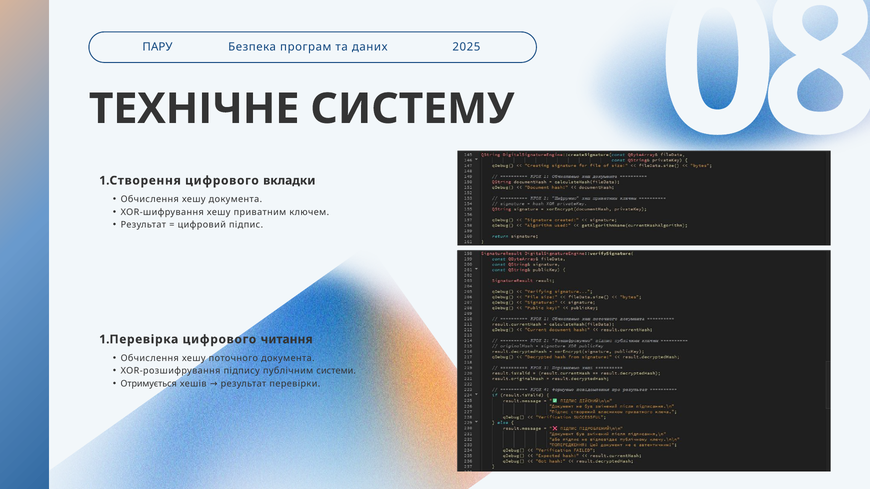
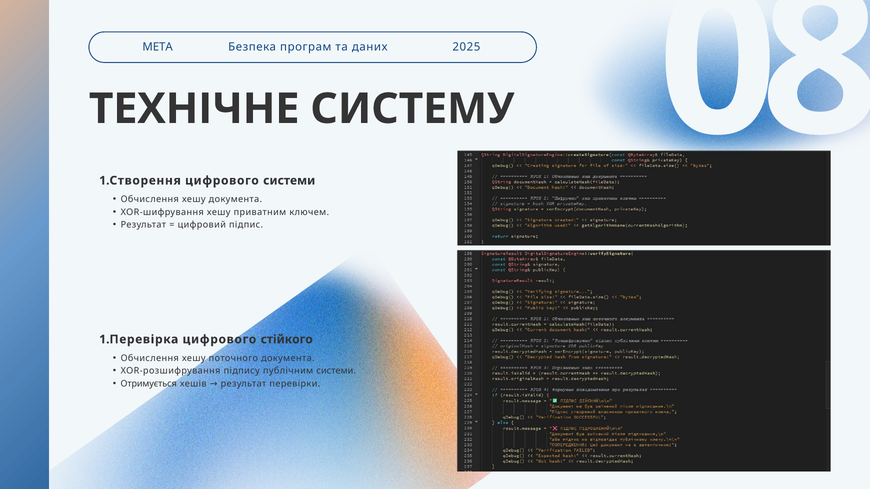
ПАРУ: ПАРУ -> МЕТА
цифрового вкладки: вкладки -> системи
читання: читання -> стійкого
